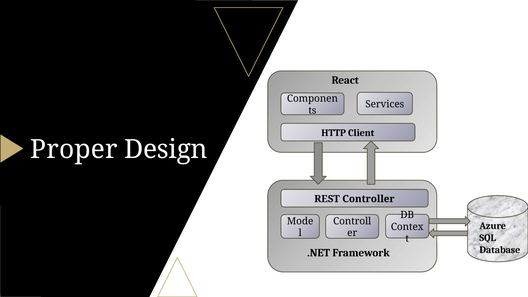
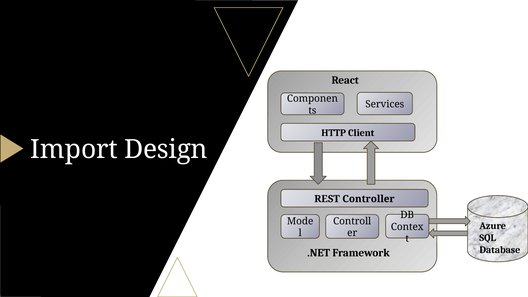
Proper: Proper -> Import
